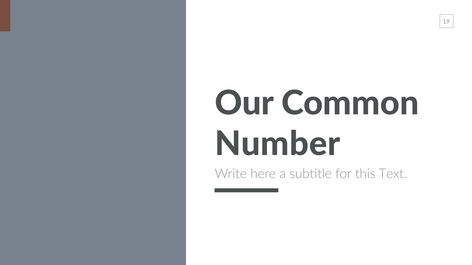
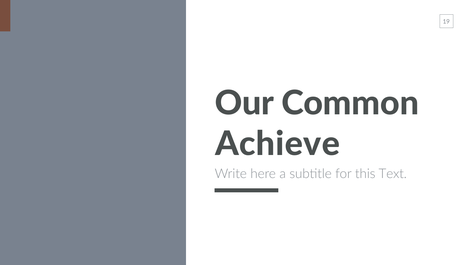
Number: Number -> Achieve
